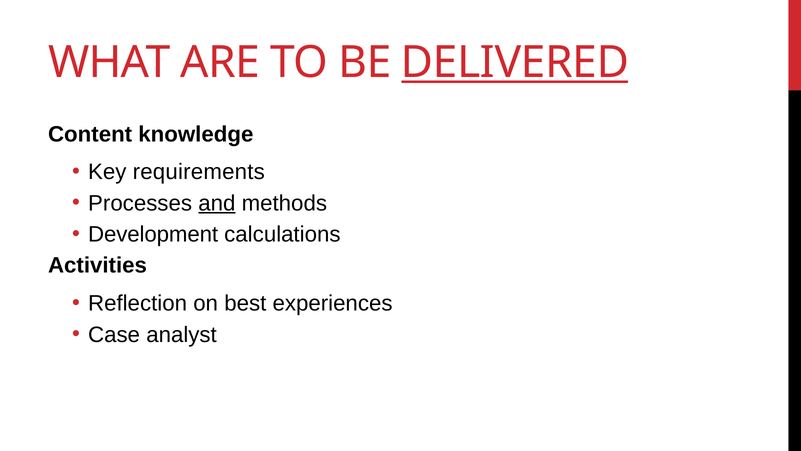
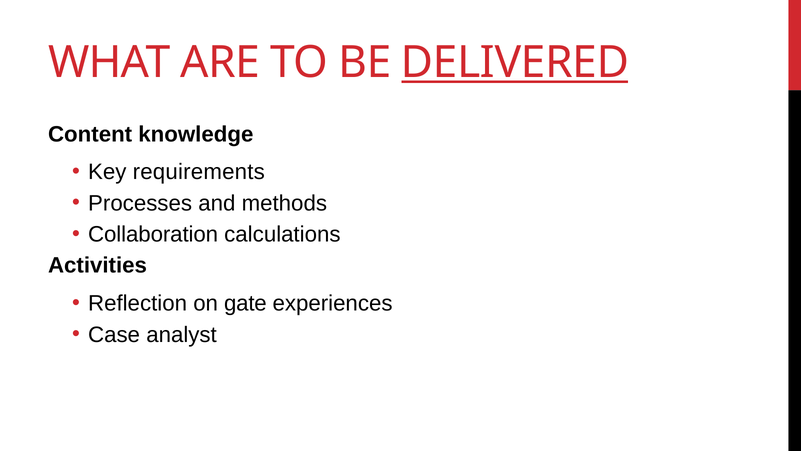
and underline: present -> none
Development: Development -> Collaboration
best: best -> gate
